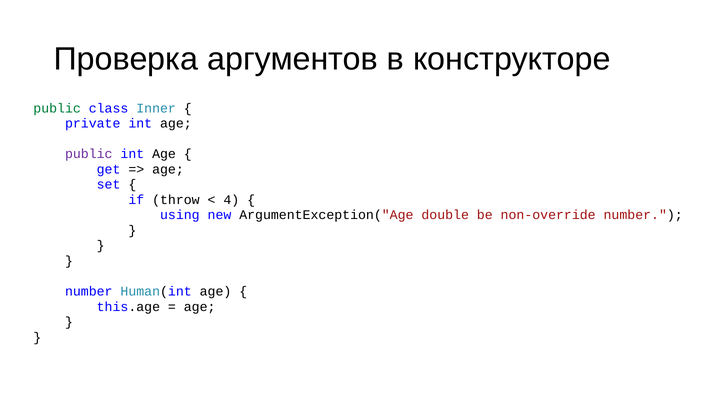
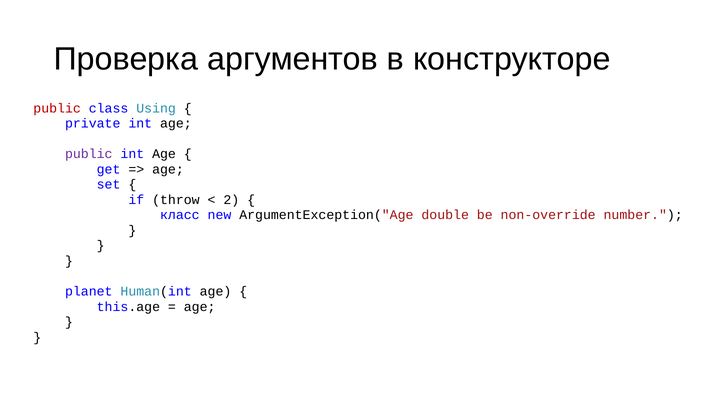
public at (57, 108) colour: green -> red
Inner: Inner -> Using
4: 4 -> 2
using: using -> класс
number at (89, 291): number -> planet
